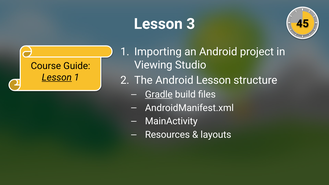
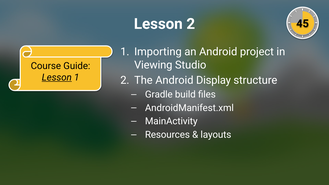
Lesson 3: 3 -> 2
Android Lesson: Lesson -> Display
Gradle underline: present -> none
